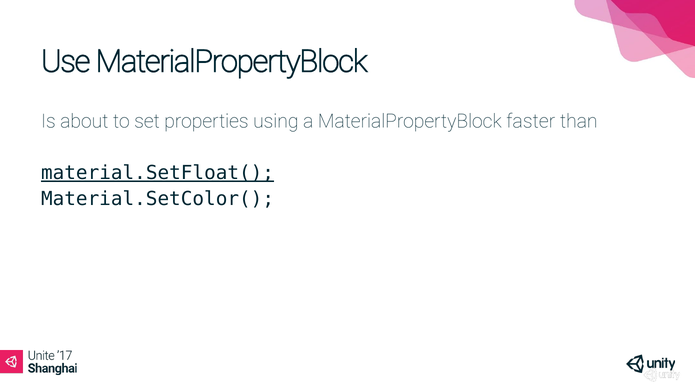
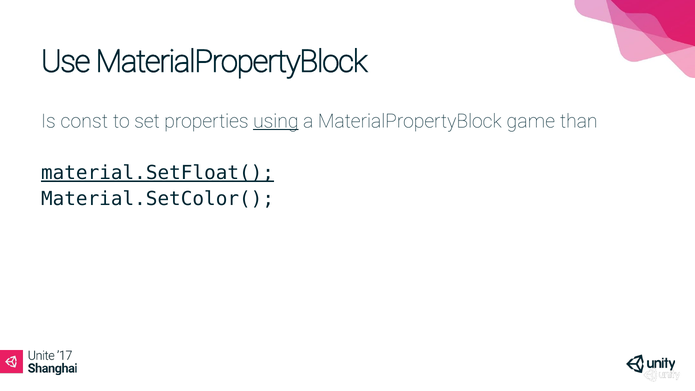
about: about -> const
using underline: none -> present
faster: faster -> game
